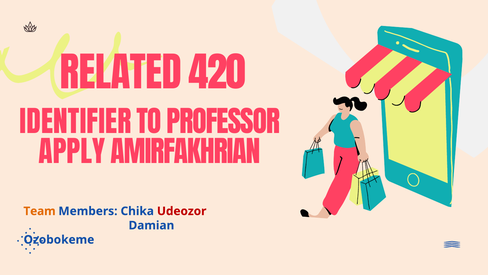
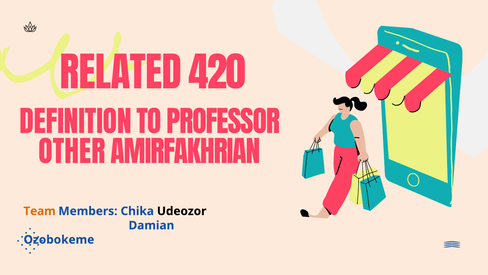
IDENTIFIER: IDENTIFIER -> DEFINITION
APPLY: APPLY -> OTHER
Udeozor colour: red -> black
